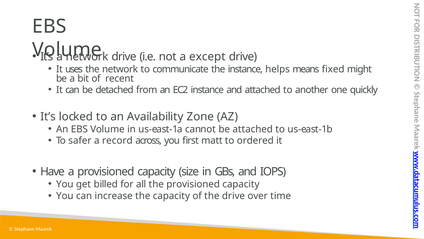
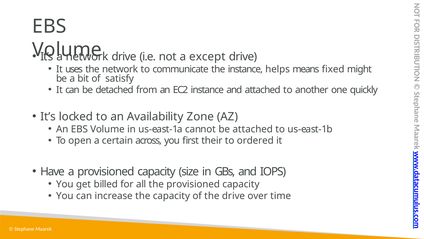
recent: recent -> satisfy
safer: safer -> open
record: record -> certain
matt: matt -> their
